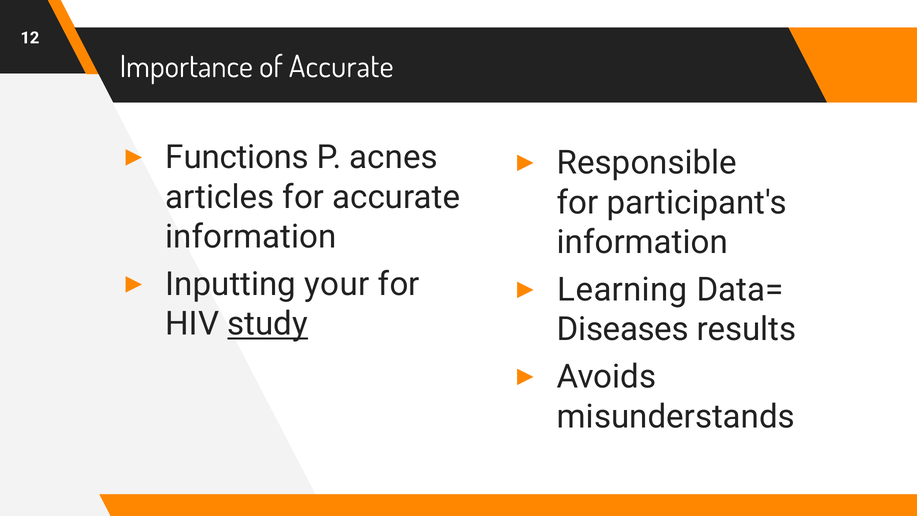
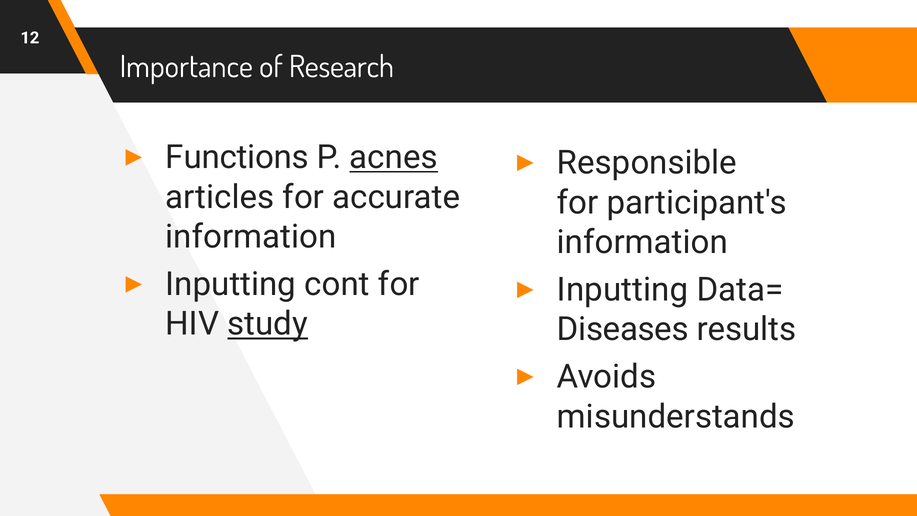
of Accurate: Accurate -> Research
acnes underline: none -> present
your: your -> cont
Learning at (623, 290): Learning -> Inputting
